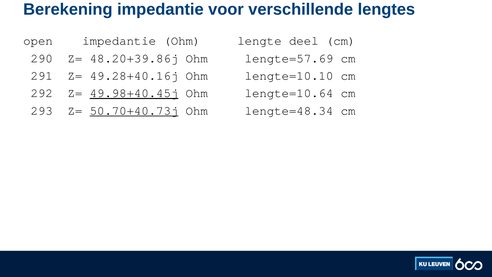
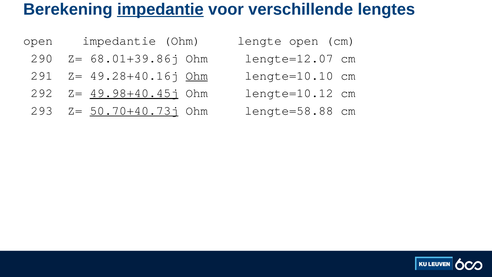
impedantie at (160, 9) underline: none -> present
lengte deel: deel -> open
48.20+39.86j: 48.20+39.86j -> 68.01+39.86j
lengte=57.69: lengte=57.69 -> lengte=12.07
Ohm at (197, 76) underline: none -> present
lengte=10.64: lengte=10.64 -> lengte=10.12
lengte=48.34: lengte=48.34 -> lengte=58.88
